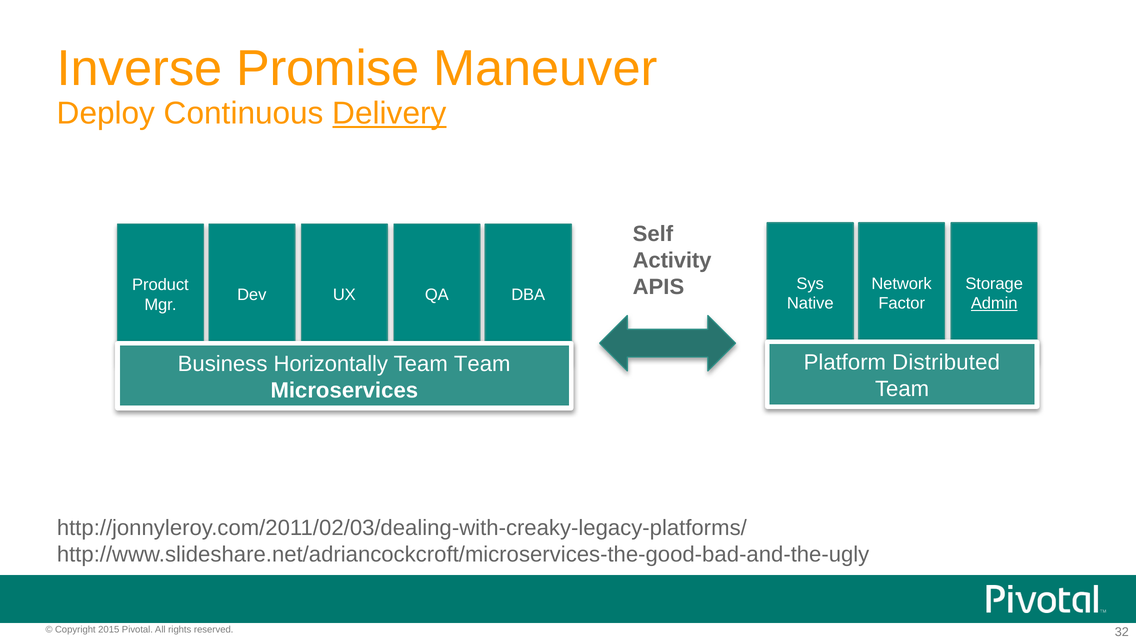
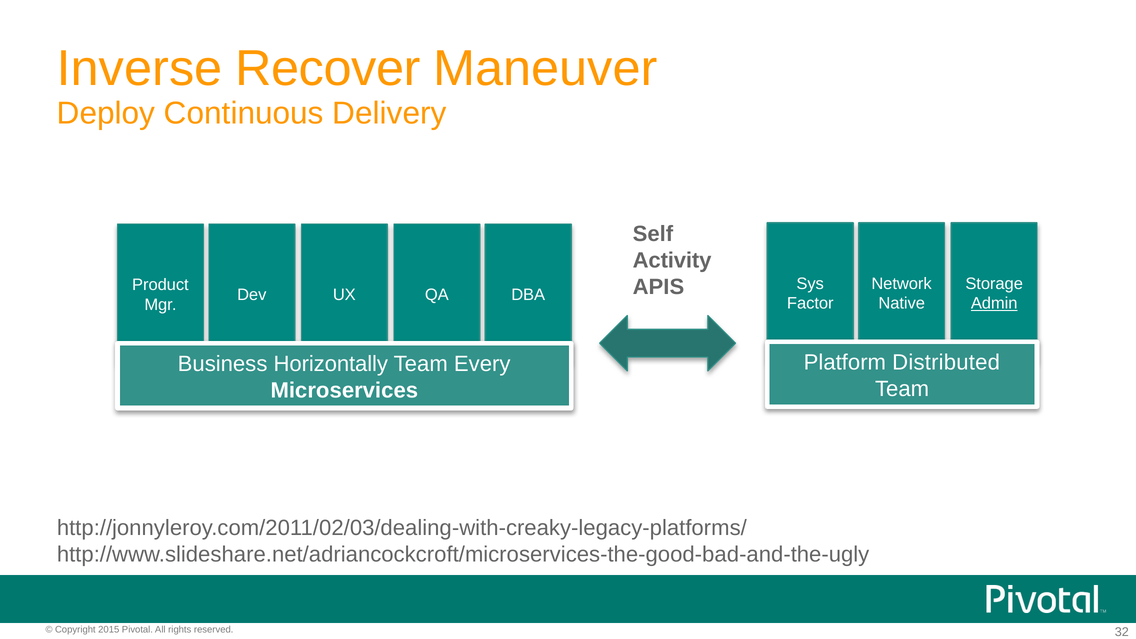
Promise: Promise -> Recover
Delivery underline: present -> none
Native: Native -> Factor
Factor: Factor -> Native
Team Team: Team -> Every
